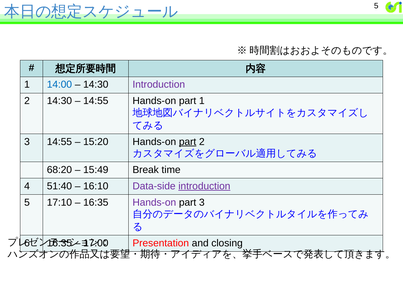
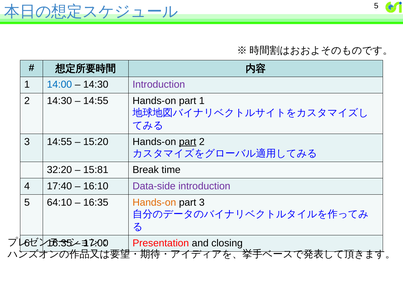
68:20: 68:20 -> 32:20
15:49: 15:49 -> 15:81
51:40: 51:40 -> 17:40
introduction at (204, 186) underline: present -> none
17:10: 17:10 -> 64:10
Hands-on at (154, 203) colour: purple -> orange
